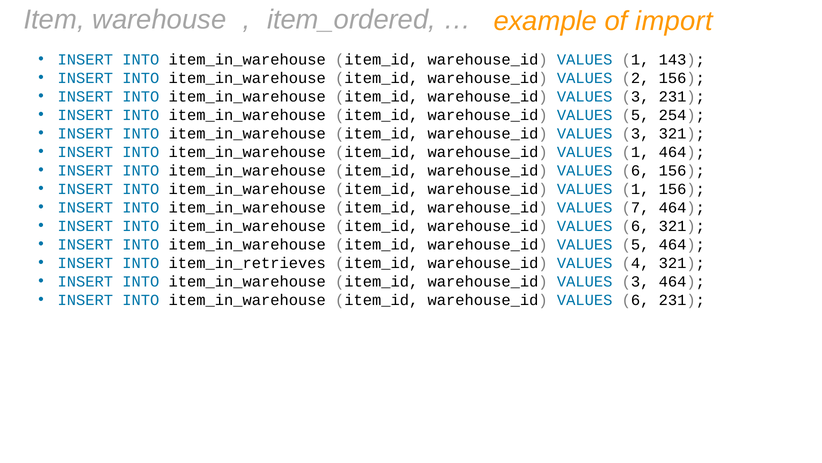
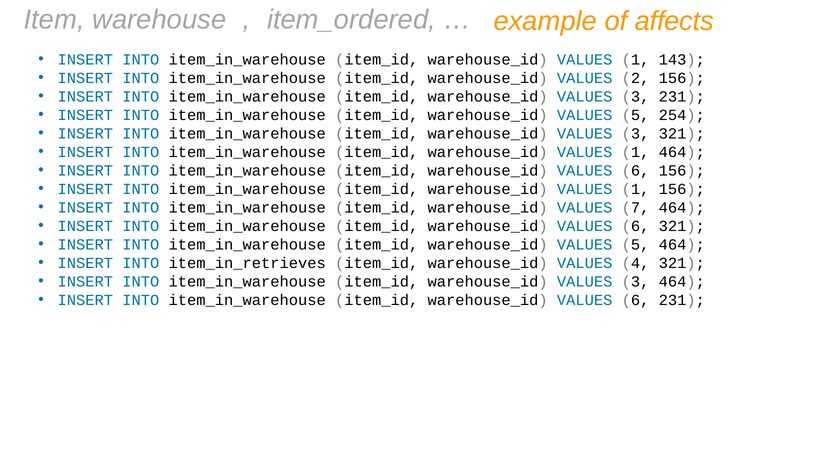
import: import -> affects
